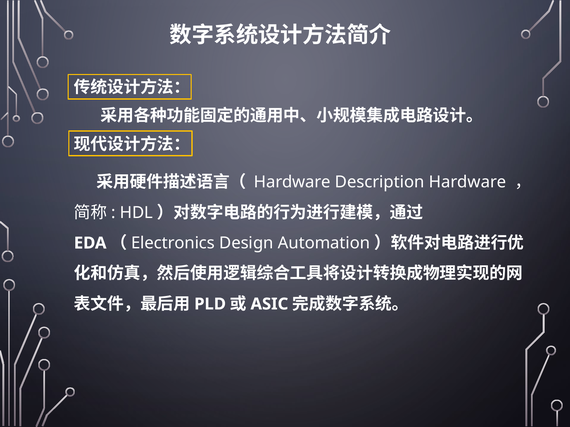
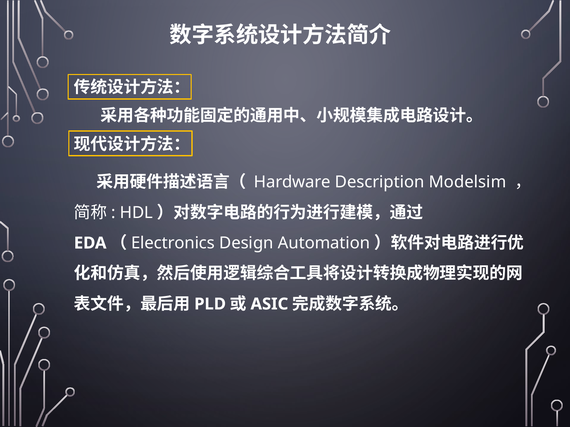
Description Hardware: Hardware -> Modelsim
